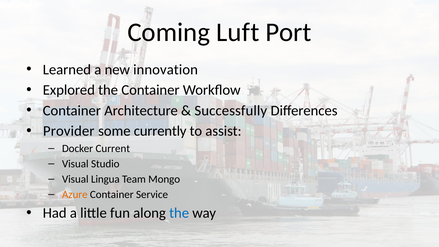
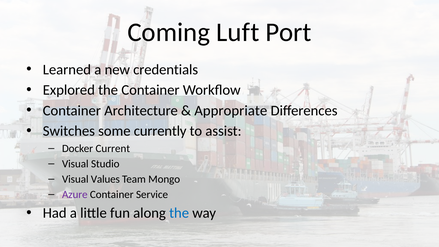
innovation: innovation -> credentials
Successfully: Successfully -> Appropriate
Provider: Provider -> Switches
Lingua: Lingua -> Values
Azure colour: orange -> purple
